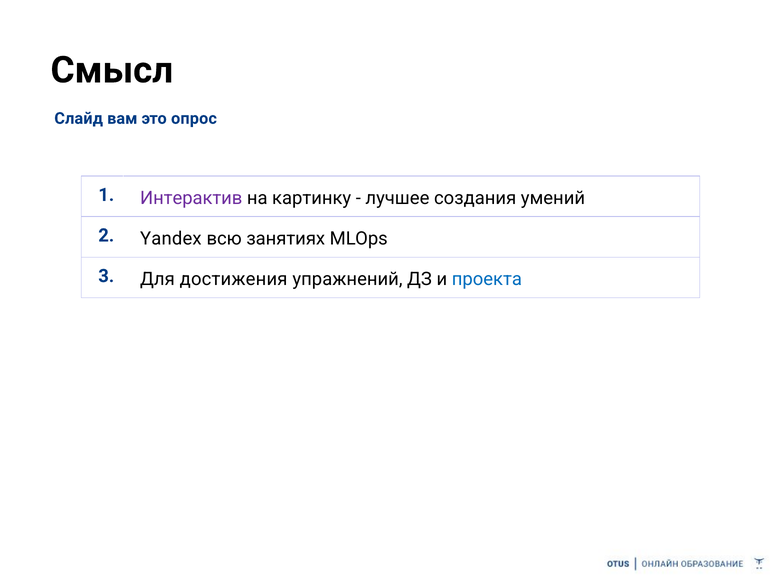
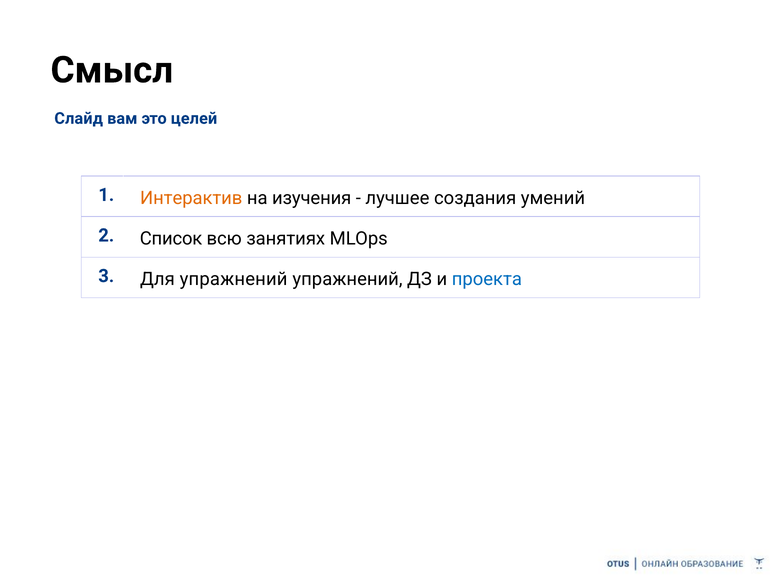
опрос: опрос -> целей
Интерактив colour: purple -> orange
картинку: картинку -> изучения
Yandex: Yandex -> Список
Для достижения: достижения -> упражнений
